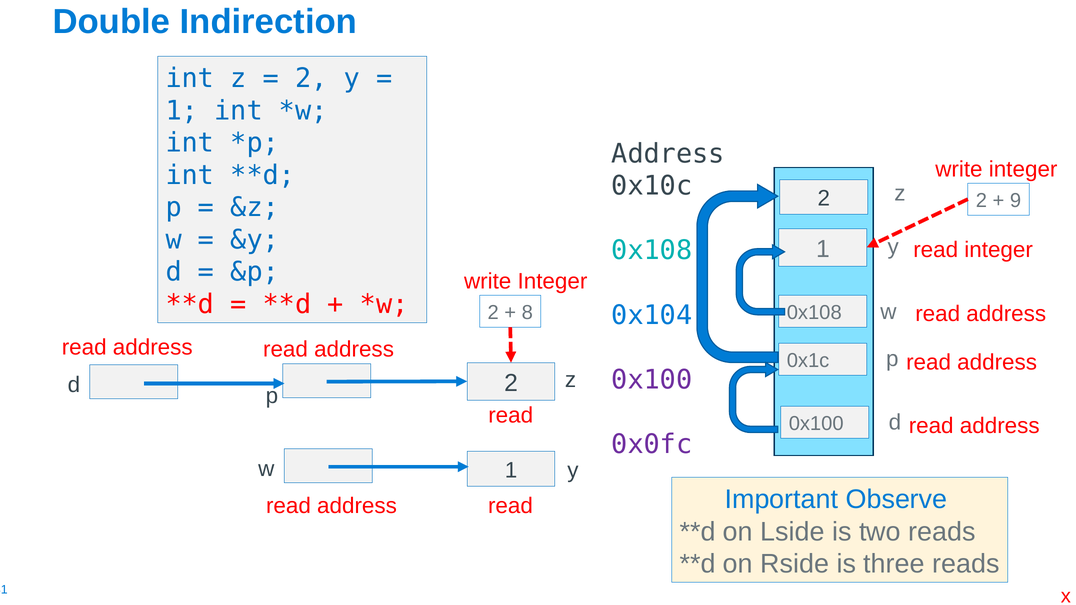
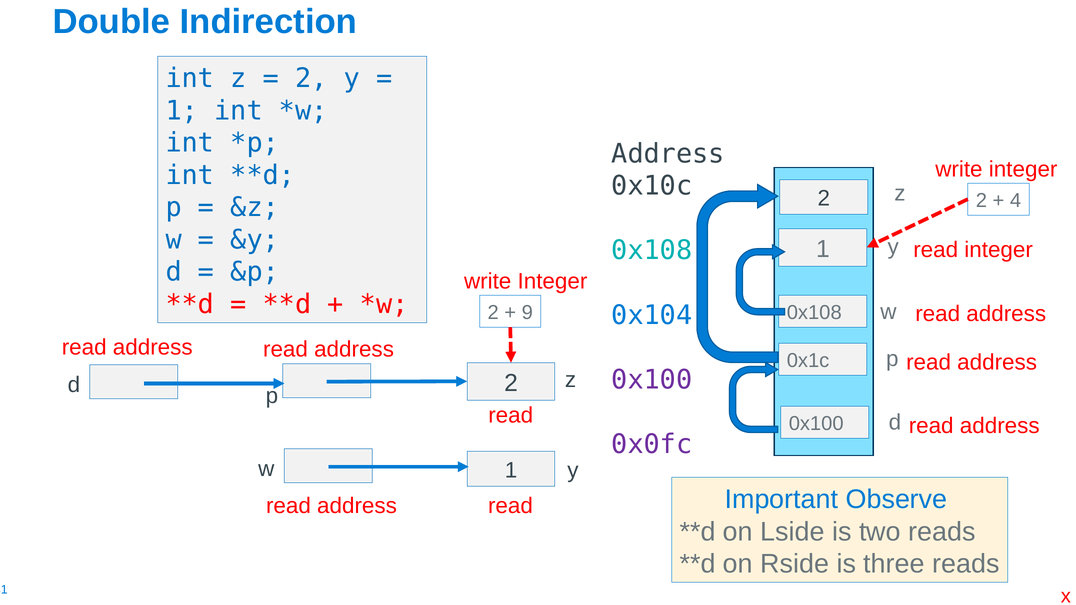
9: 9 -> 4
8: 8 -> 9
